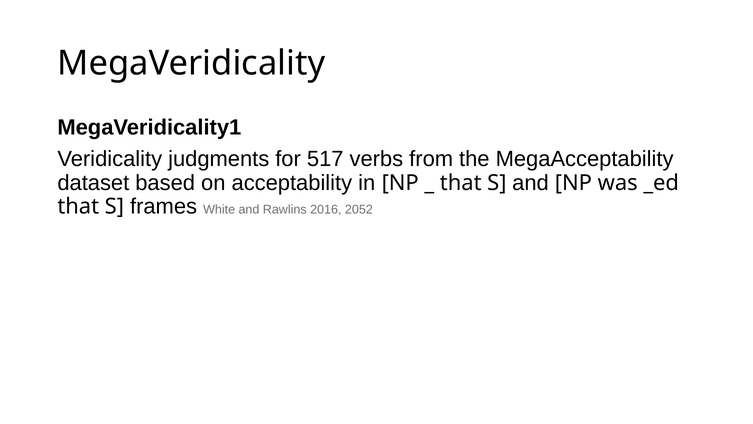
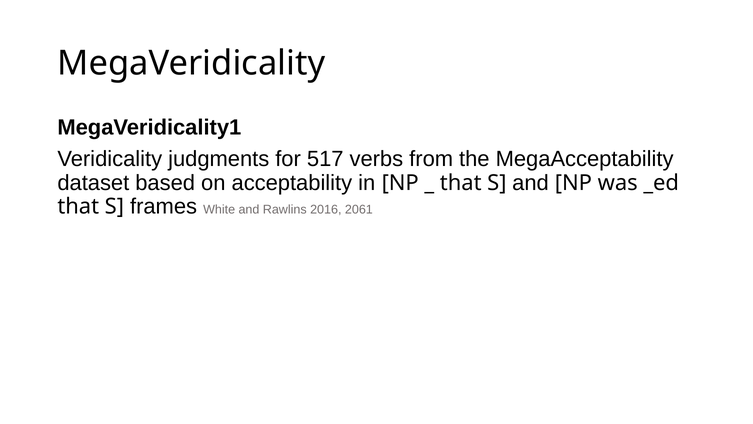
2052: 2052 -> 2061
